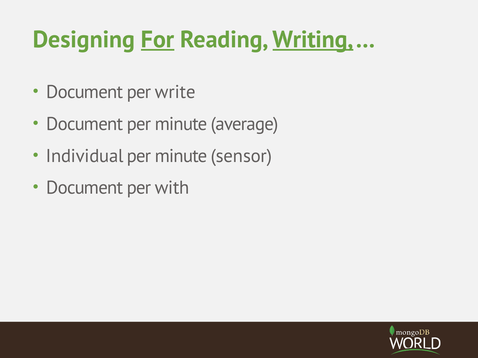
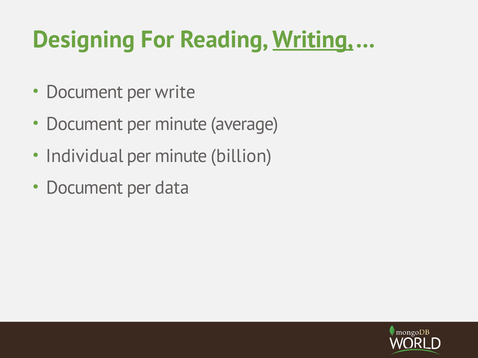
For underline: present -> none
sensor: sensor -> billion
with: with -> data
